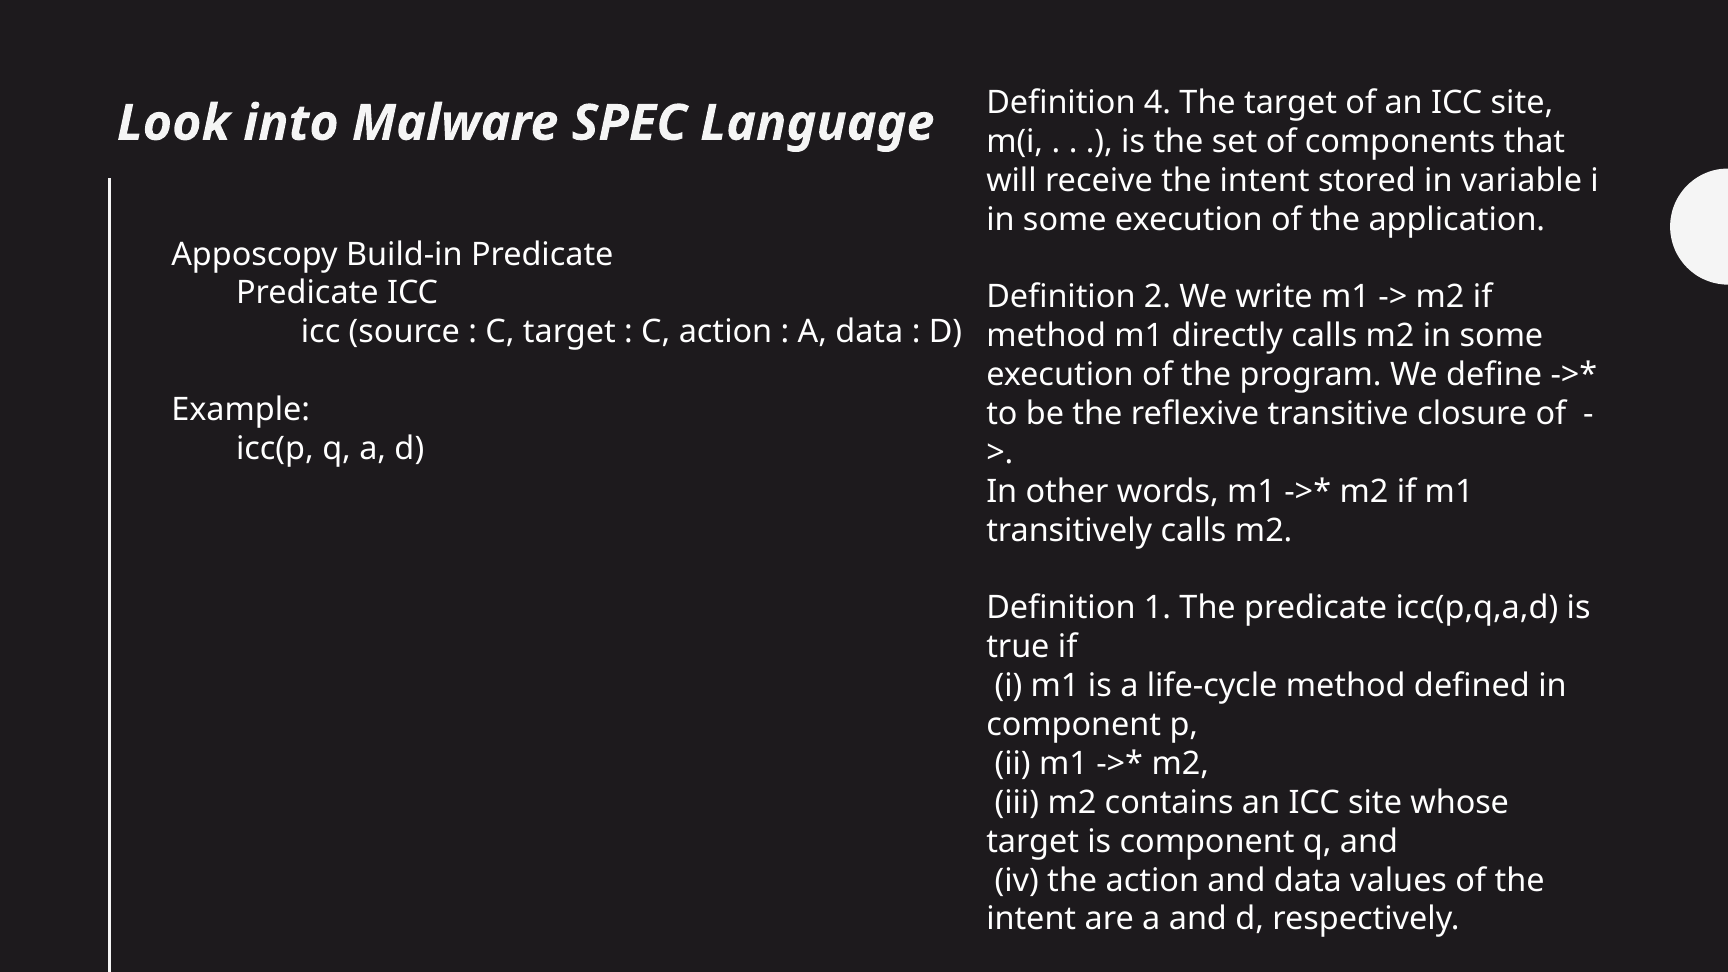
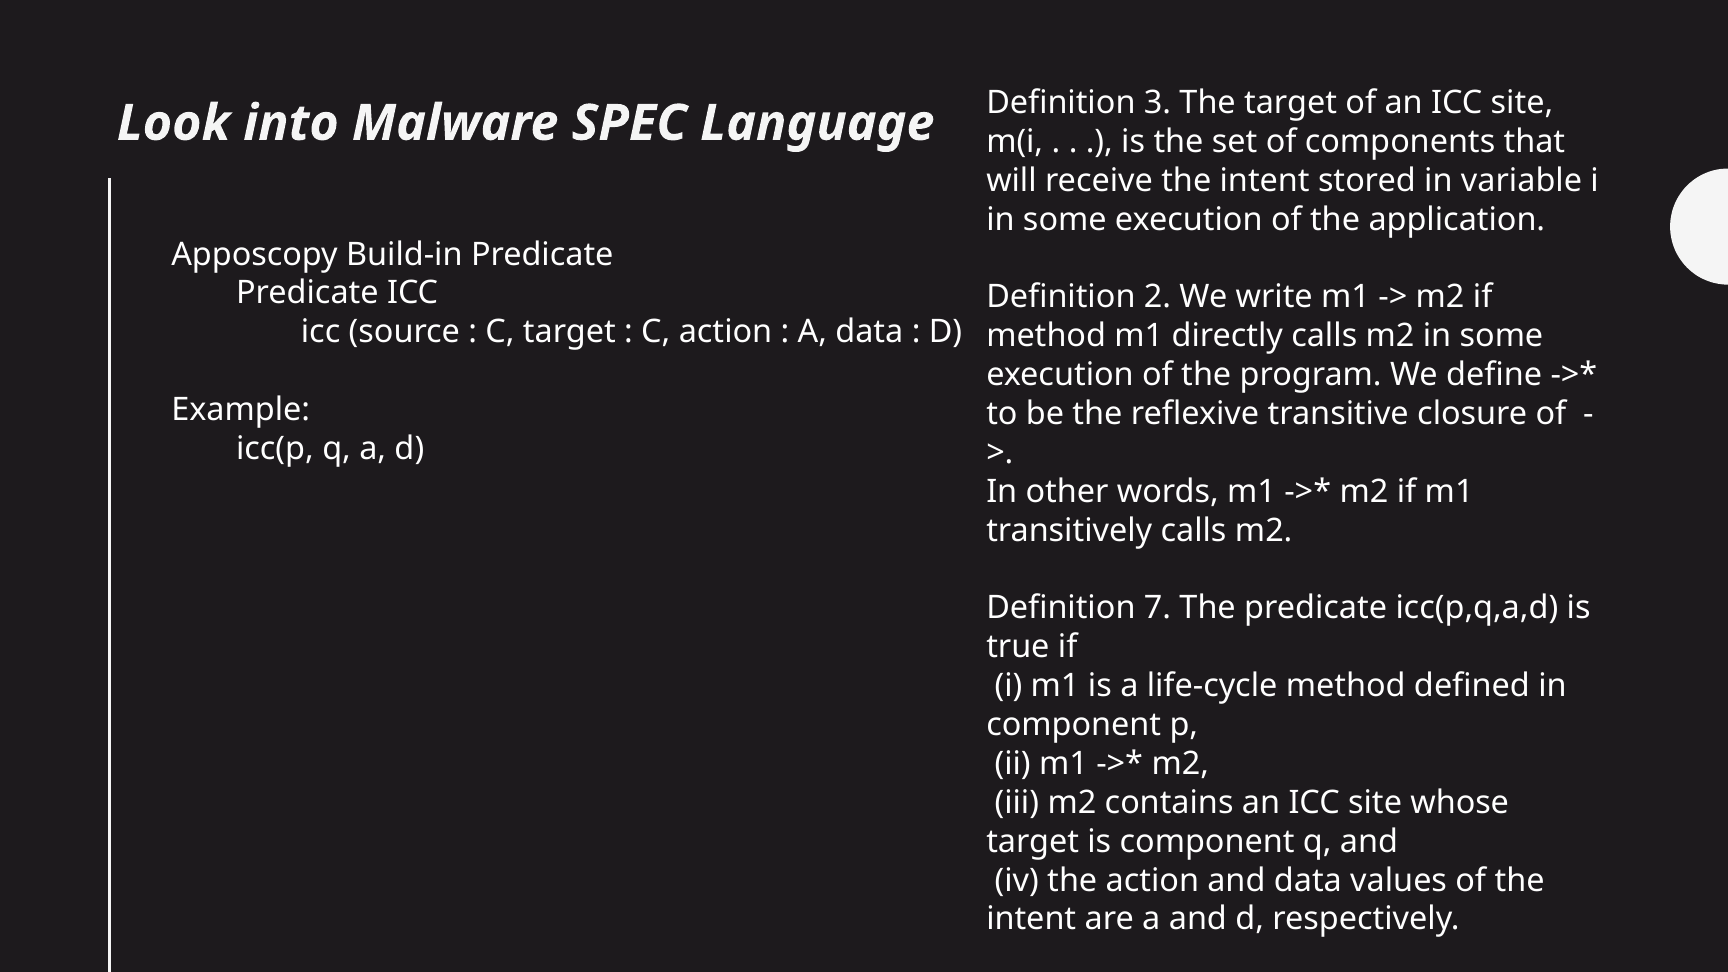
4: 4 -> 3
1: 1 -> 7
